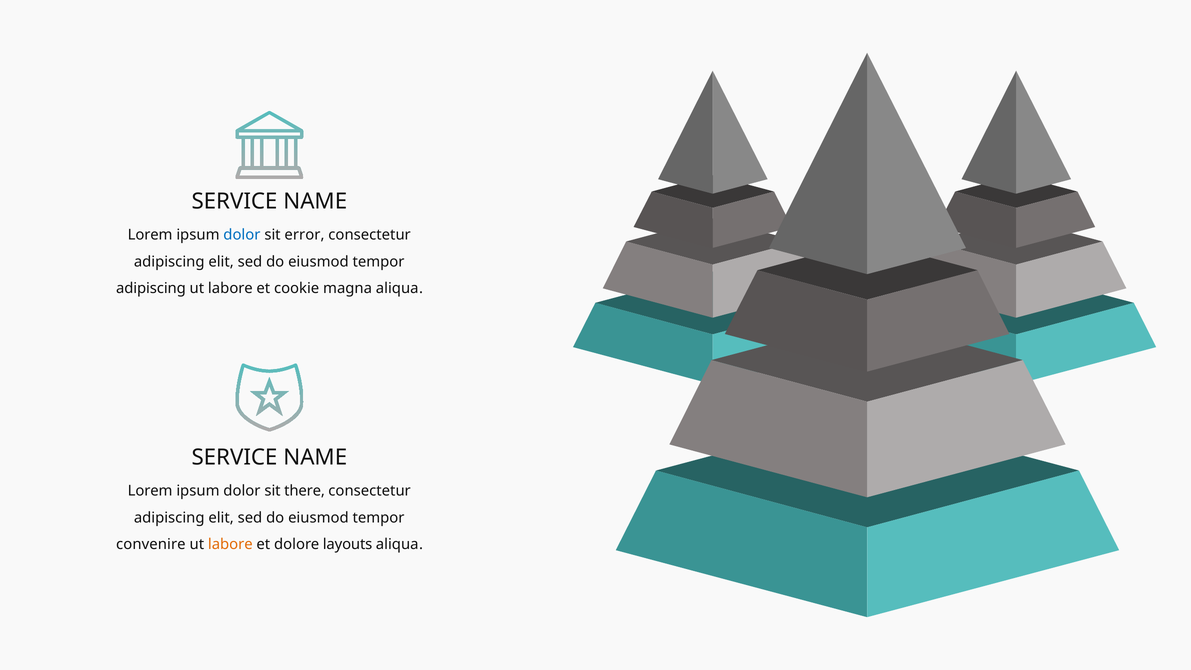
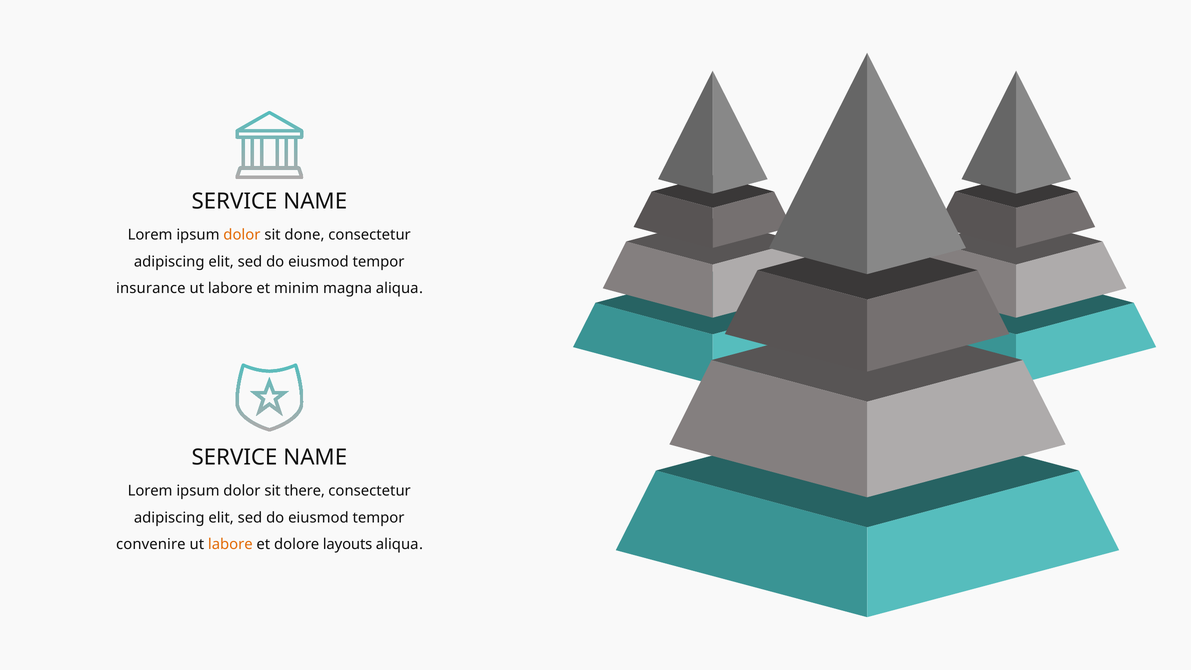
dolor at (242, 235) colour: blue -> orange
error: error -> done
adipiscing at (151, 288): adipiscing -> insurance
cookie: cookie -> minim
